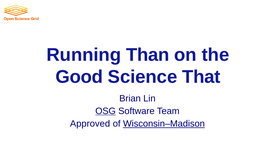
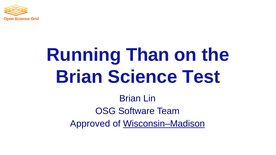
Good at (79, 77): Good -> Brian
That: That -> Test
OSG underline: present -> none
